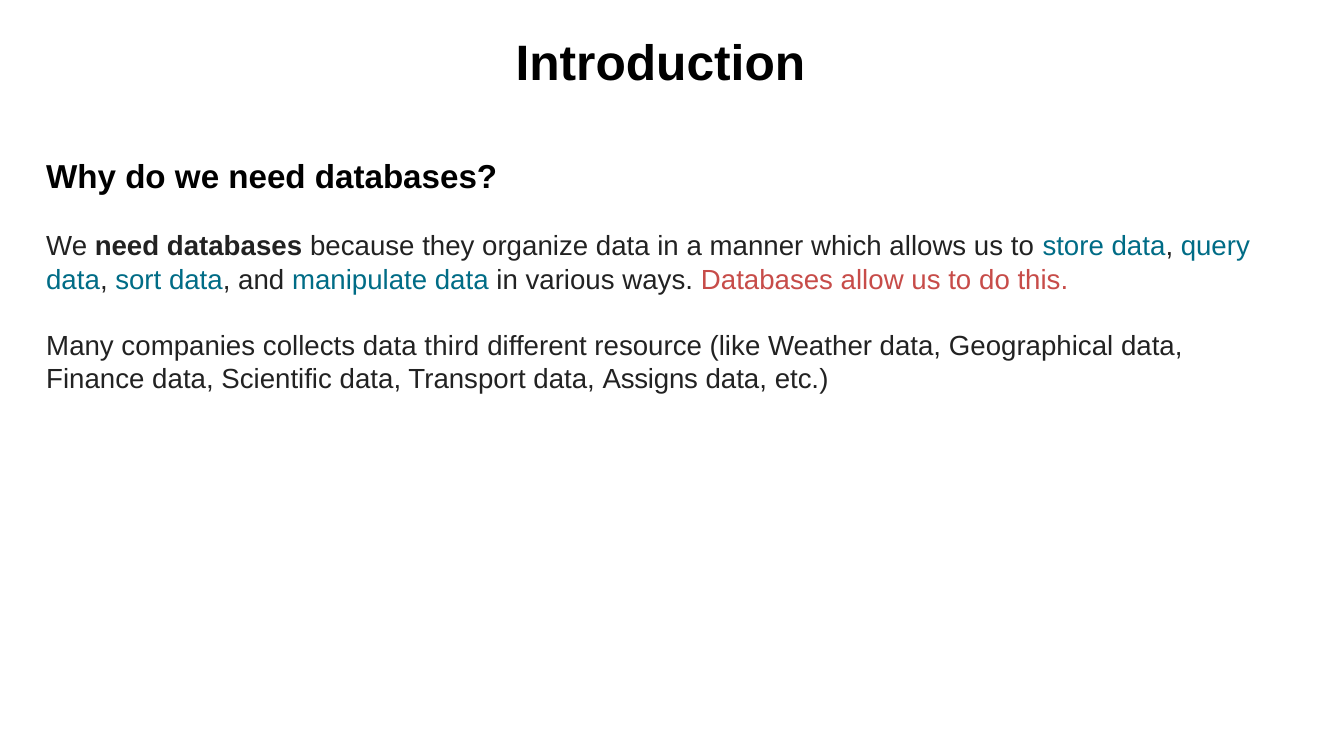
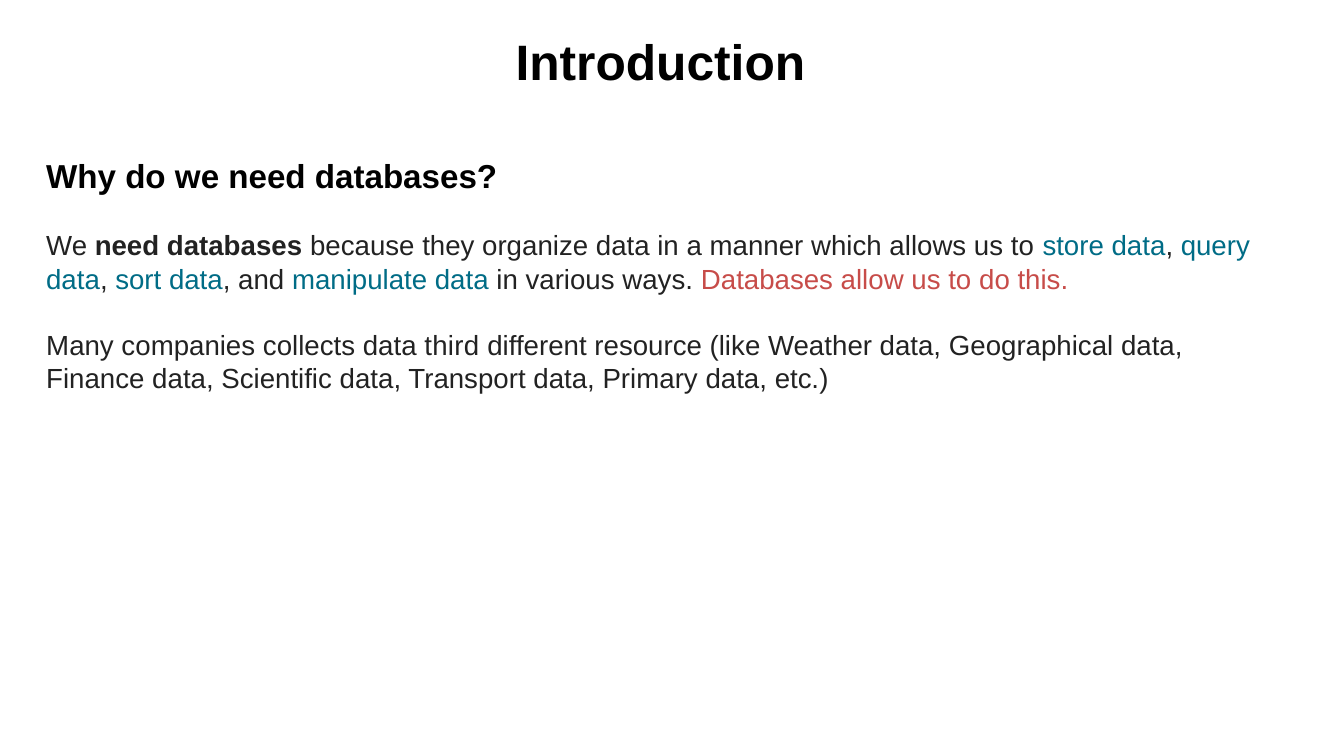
Assigns: Assigns -> Primary
